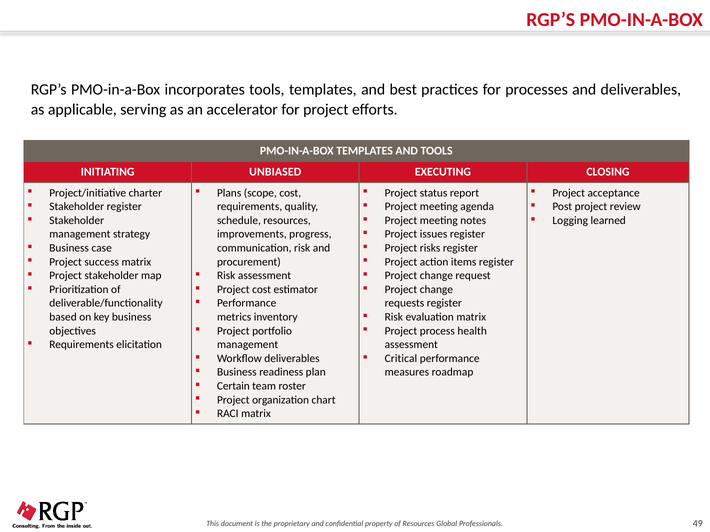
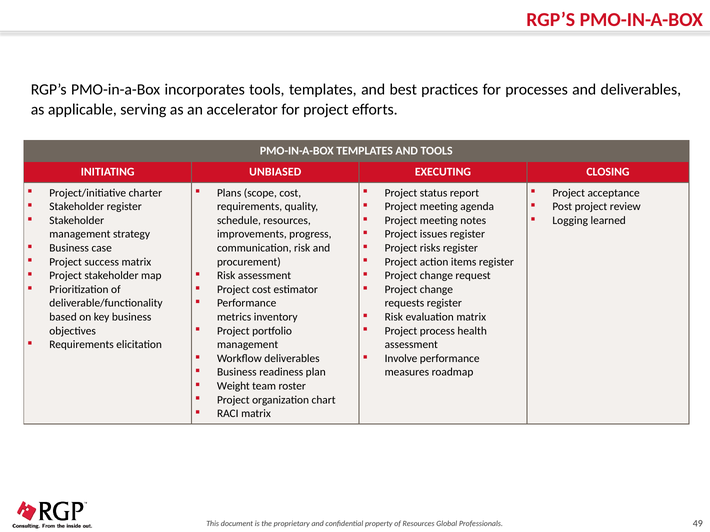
Critical: Critical -> Involve
Certain: Certain -> Weight
